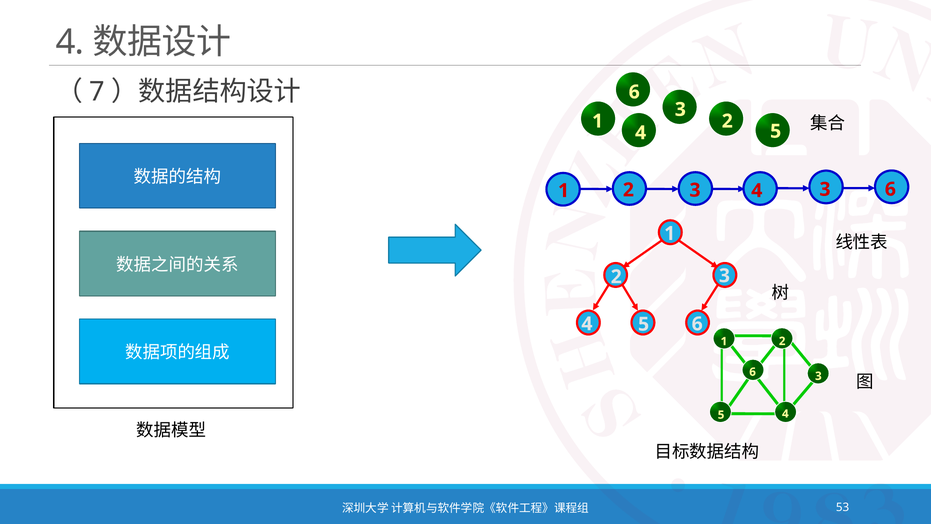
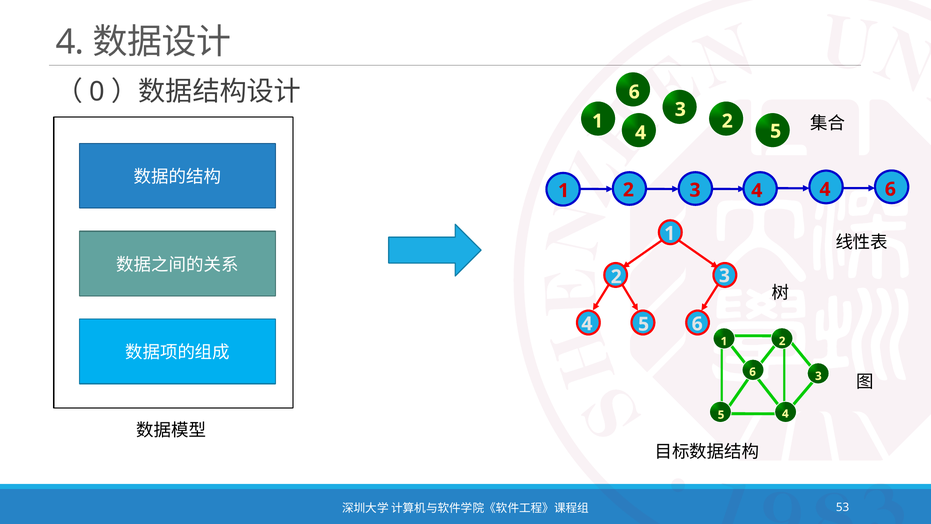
7: 7 -> 0
3 4 3: 3 -> 4
